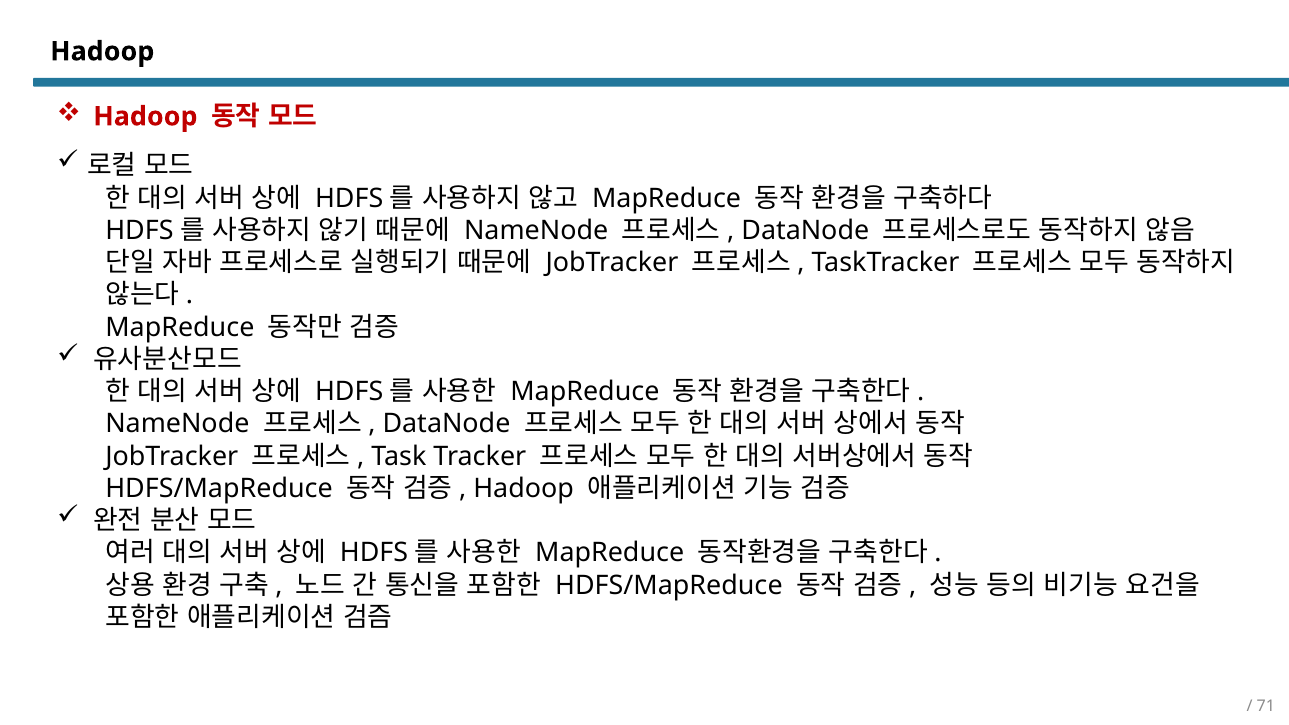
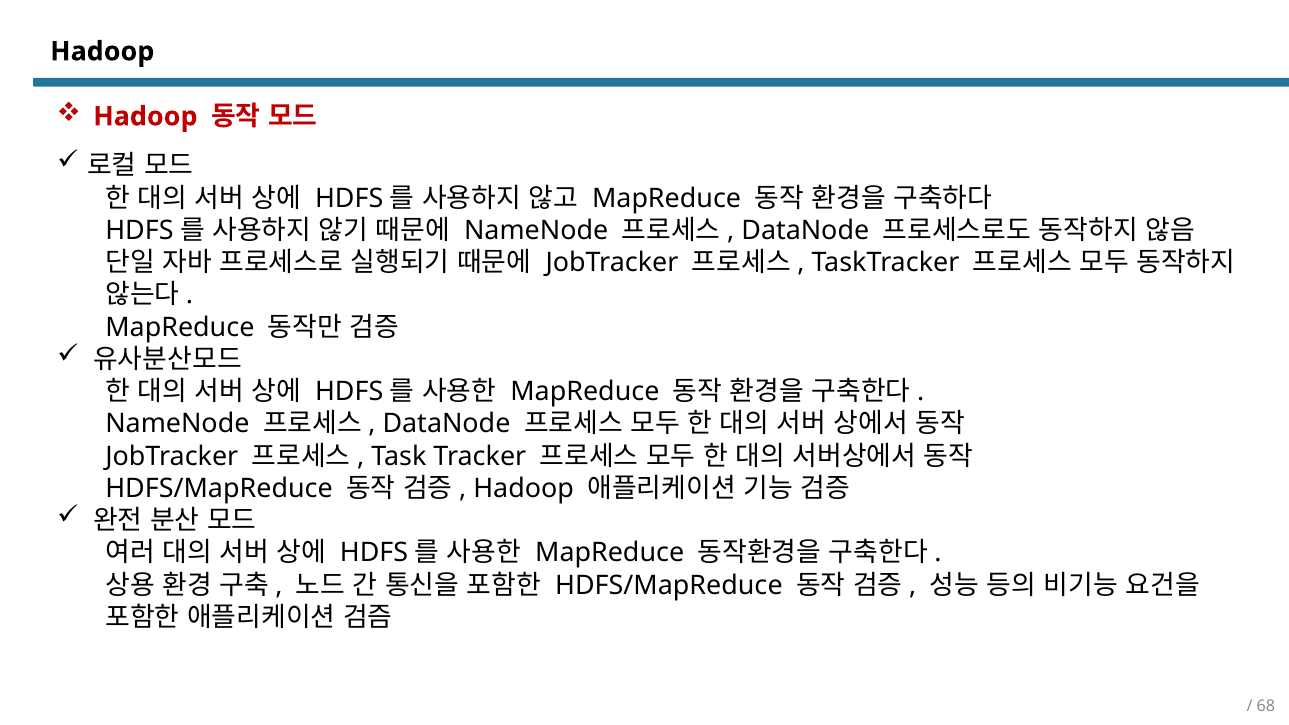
71: 71 -> 68
